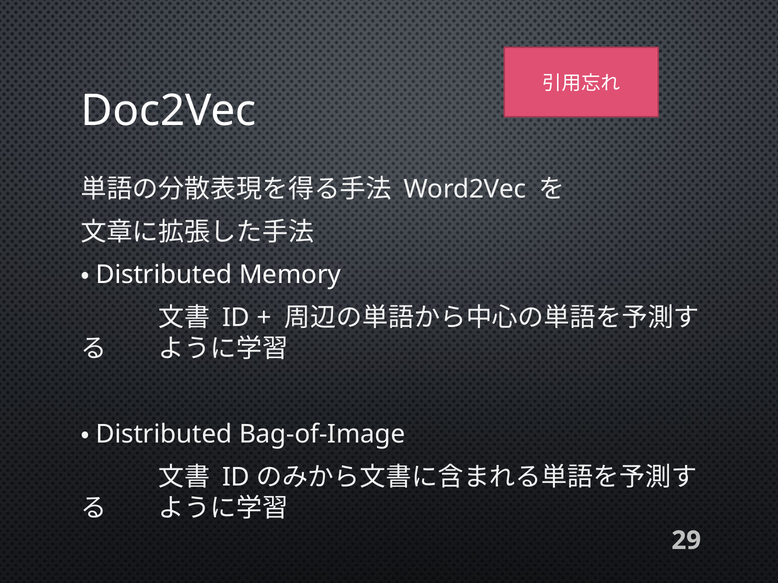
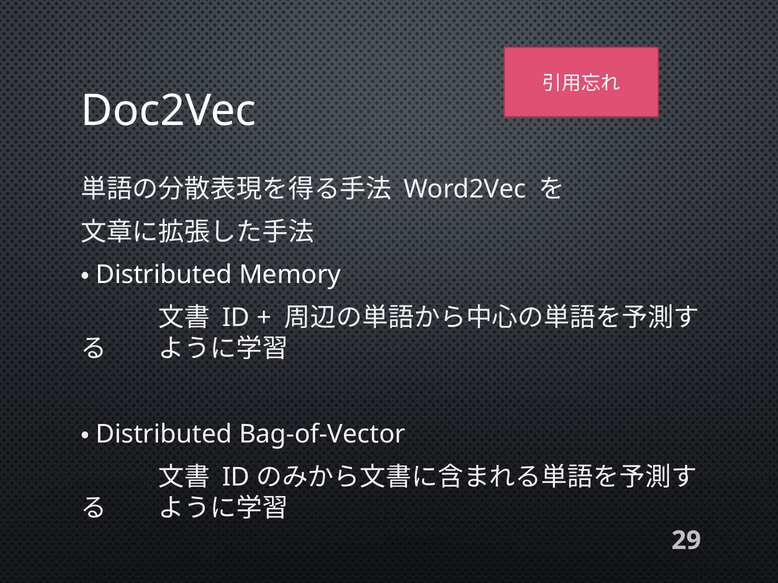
Bag-of-Image: Bag-of-Image -> Bag-of-Vector
